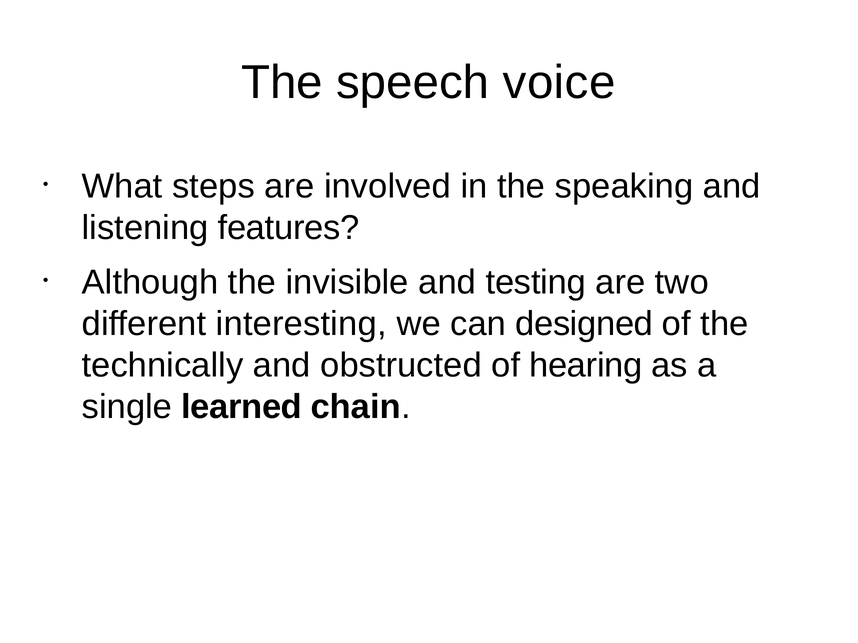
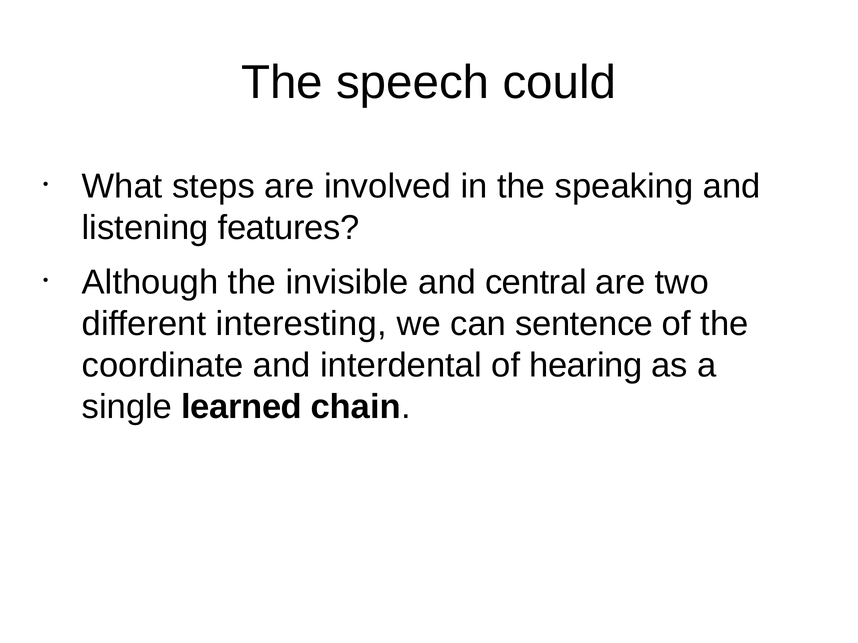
voice: voice -> could
testing: testing -> central
designed: designed -> sentence
technically: technically -> coordinate
obstructed: obstructed -> interdental
